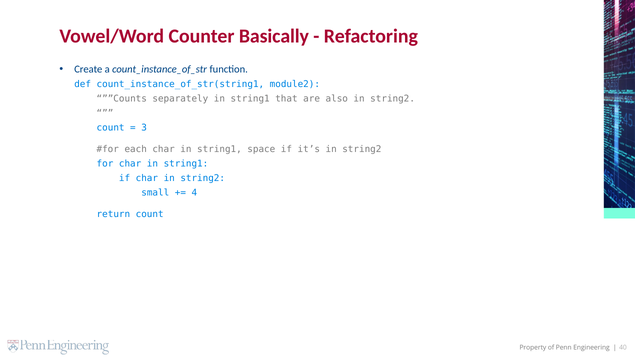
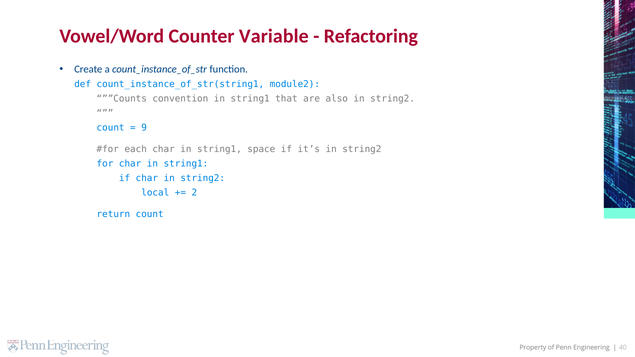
Basically: Basically -> Variable
separately: separately -> convention
3: 3 -> 9
small: small -> local
4: 4 -> 2
